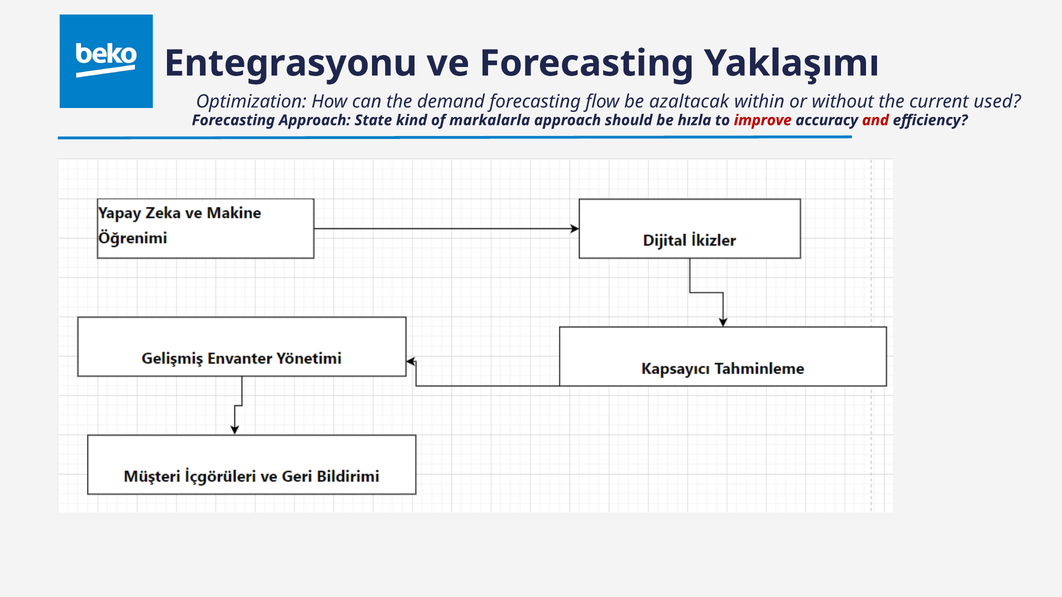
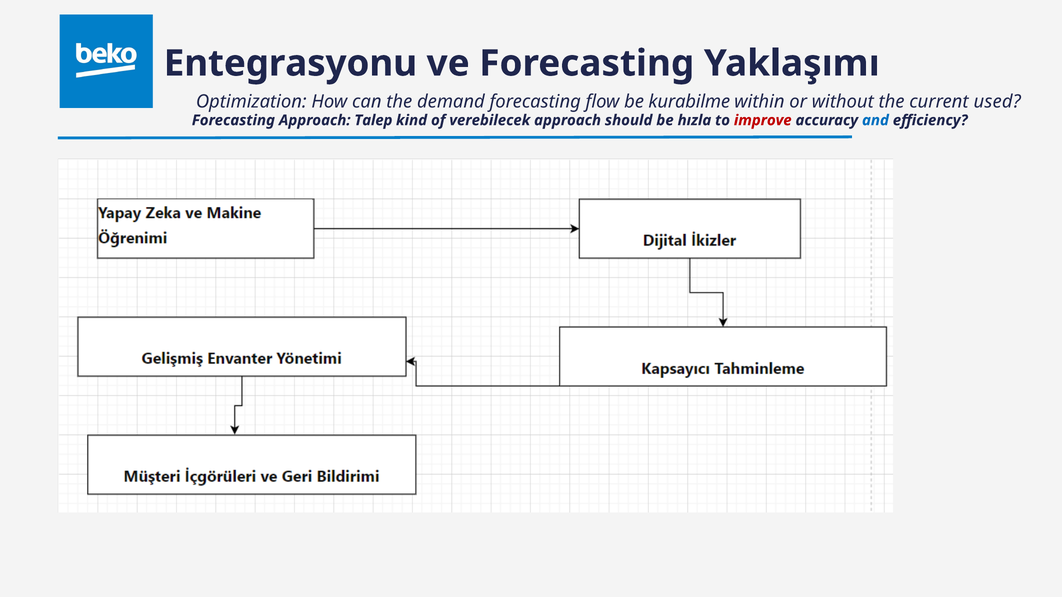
azaltacak: azaltacak -> kurabilme
State: State -> Talep
markalarla: markalarla -> verebilecek
and colour: red -> blue
